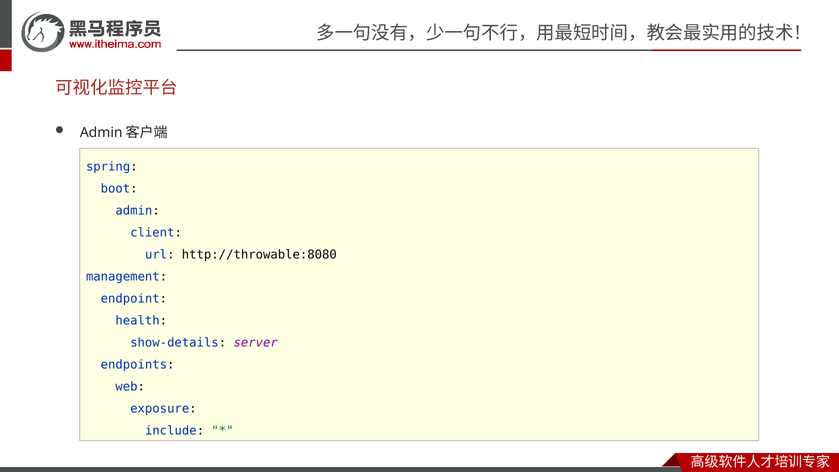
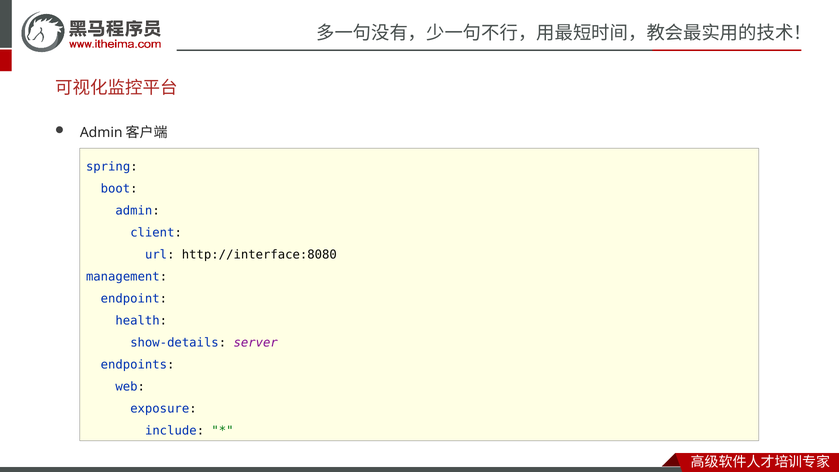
http://throwable:8080: http://throwable:8080 -> http://interface:8080
